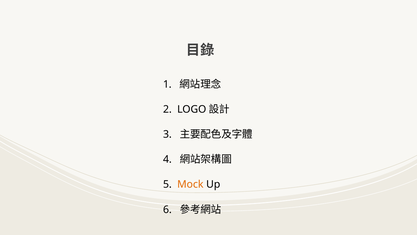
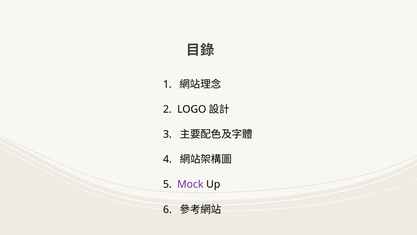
Mock colour: orange -> purple
